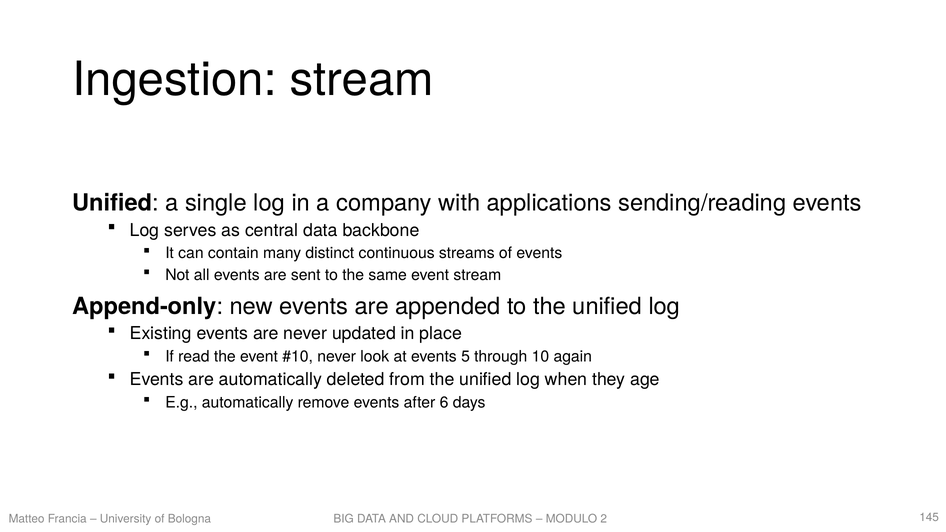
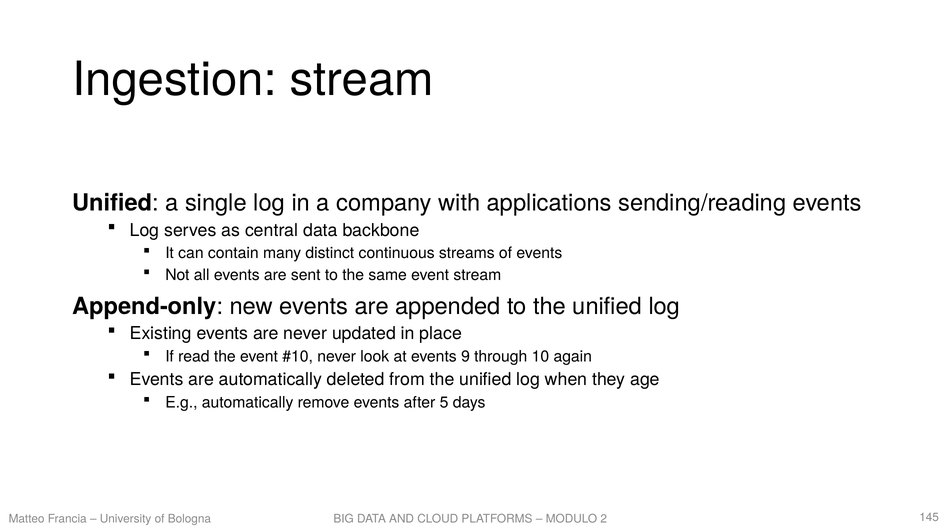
5: 5 -> 9
6: 6 -> 5
